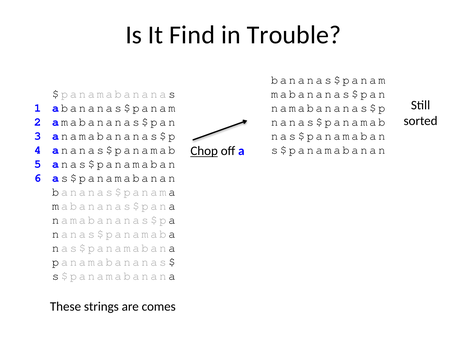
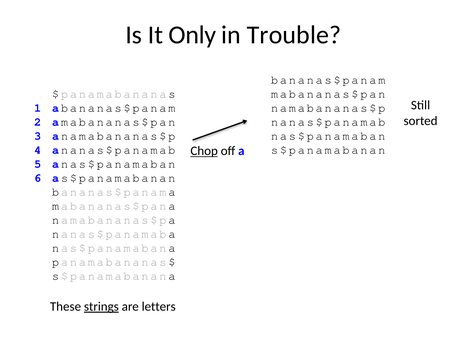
Find: Find -> Only
strings underline: none -> present
comes: comes -> letters
